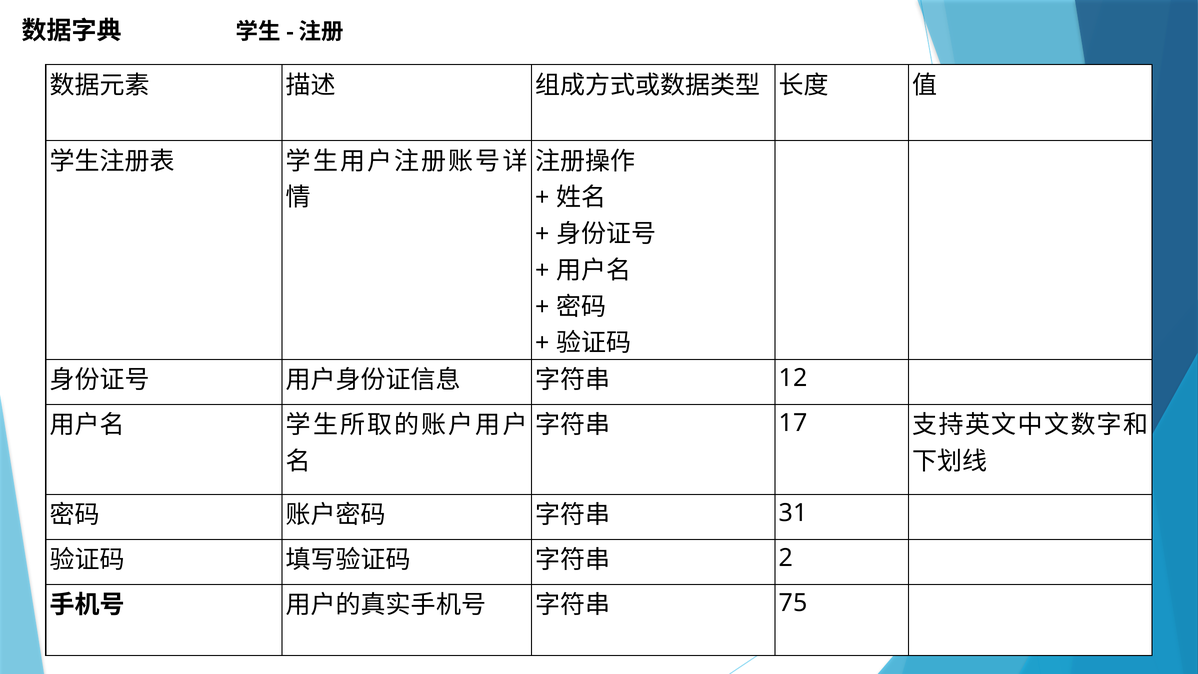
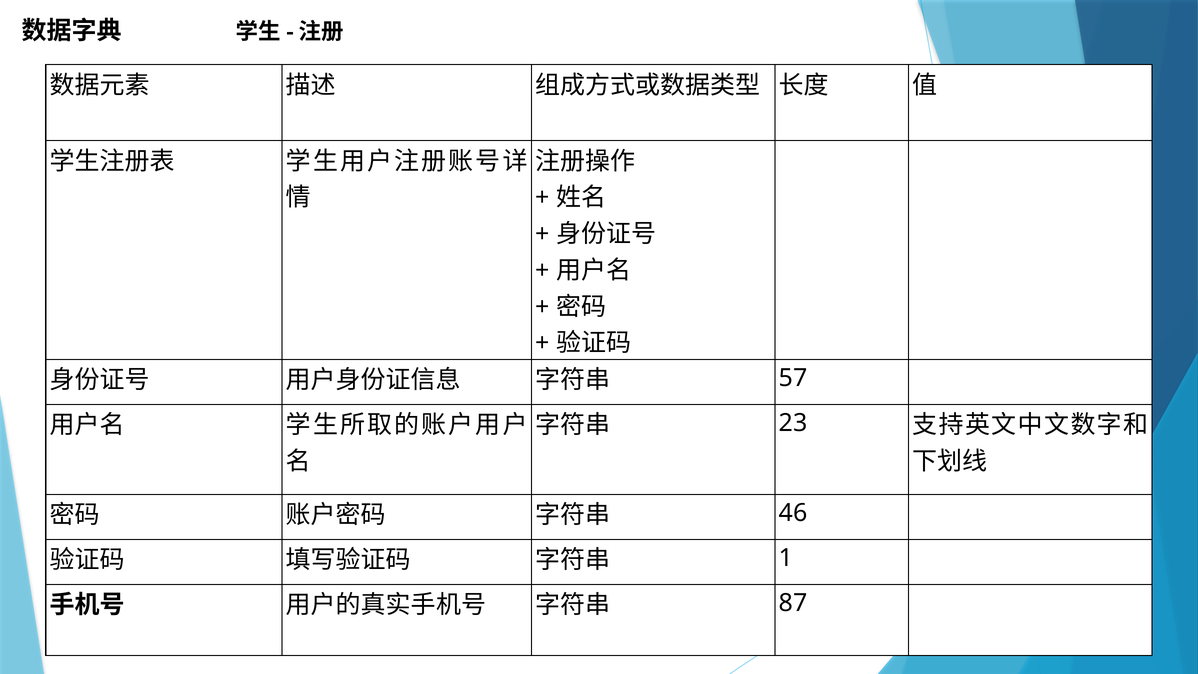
12: 12 -> 57
17: 17 -> 23
31: 31 -> 46
2: 2 -> 1
75: 75 -> 87
